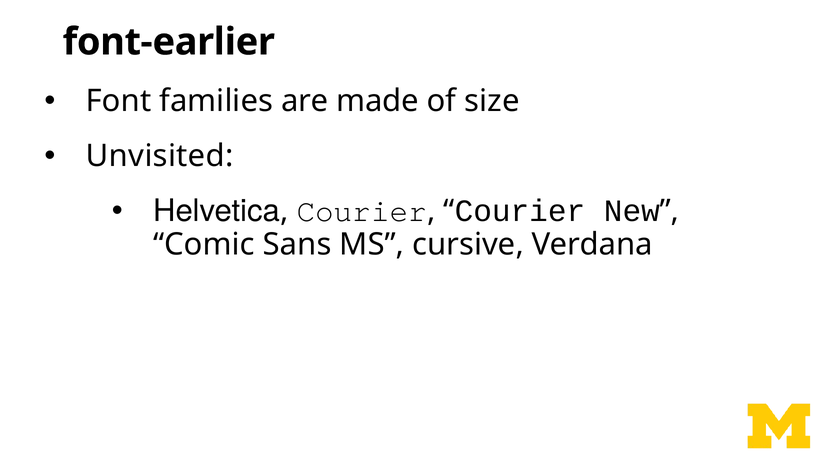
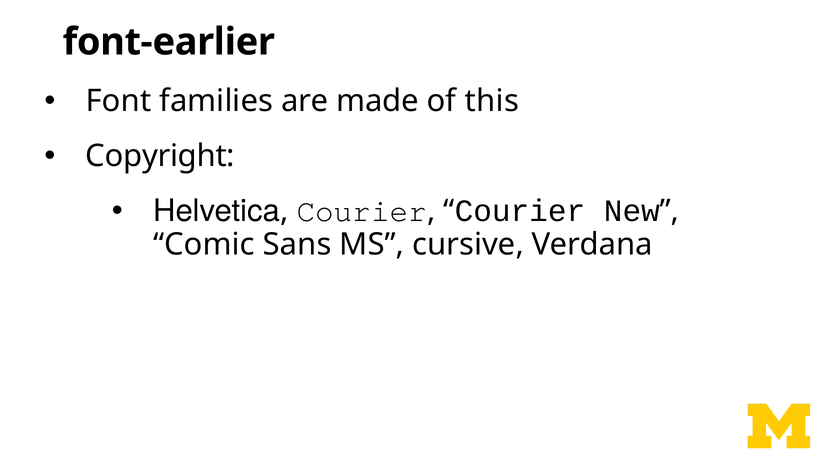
size: size -> this
Unvisited: Unvisited -> Copyright
